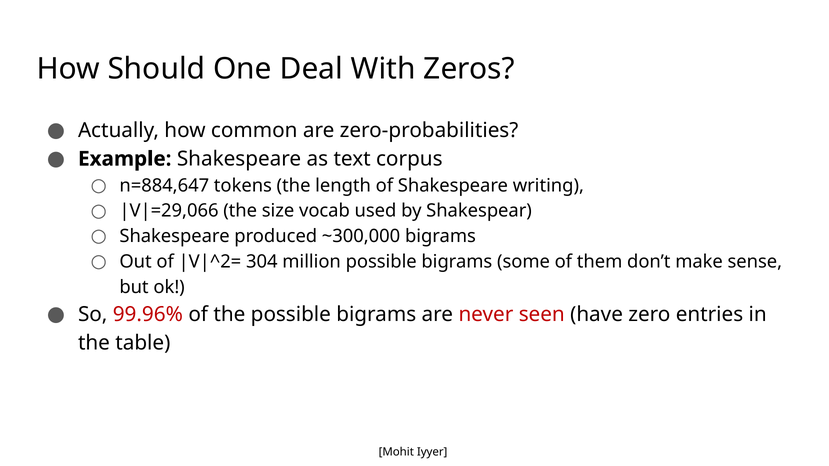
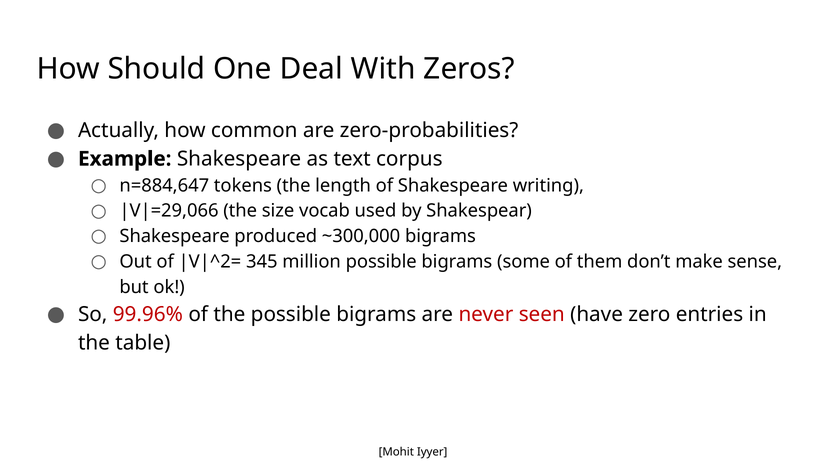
304: 304 -> 345
